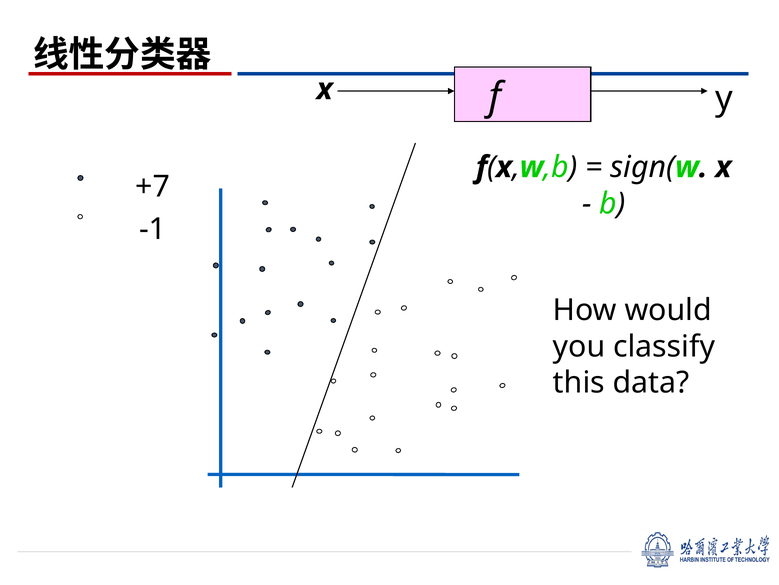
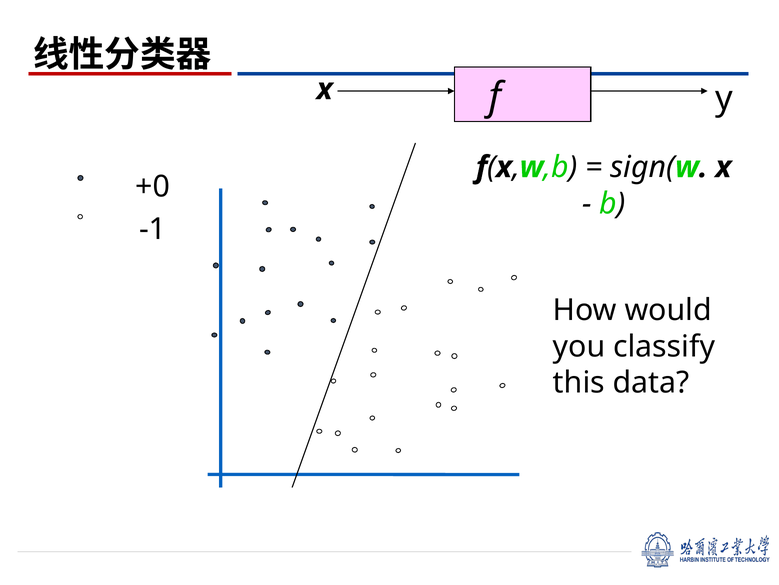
+7: +7 -> +0
